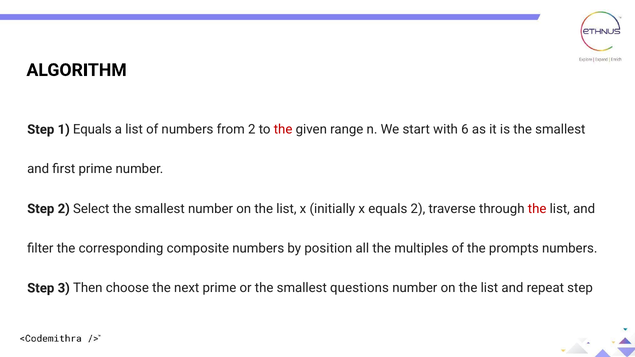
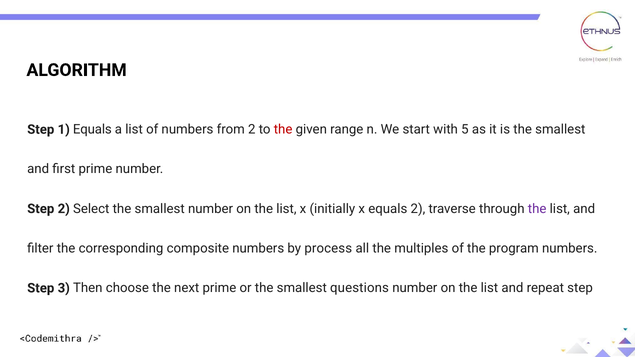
6: 6 -> 5
the at (537, 209) colour: red -> purple
position: position -> process
prompts: prompts -> program
